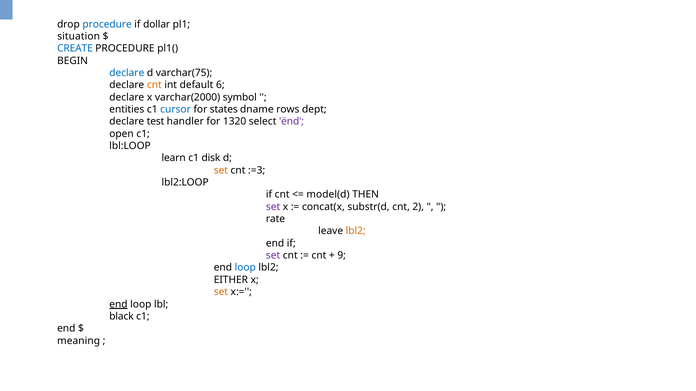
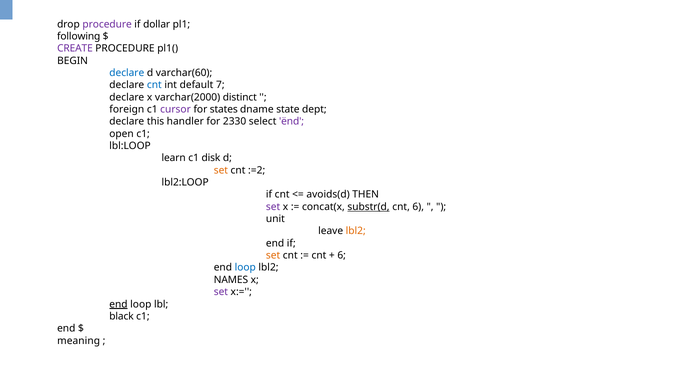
procedure at (107, 24) colour: blue -> purple
situation: situation -> following
CREATE colour: blue -> purple
varchar(75: varchar(75 -> varchar(60
cnt at (154, 85) colour: orange -> blue
6: 6 -> 7
symbol: symbol -> distinct
entities: entities -> foreign
cursor colour: blue -> purple
rows: rows -> state
test: test -> this
1320: 1320 -> 2330
:=3: :=3 -> :=2
model(d: model(d -> avoids(d
substr(d underline: none -> present
cnt 2: 2 -> 6
rate: rate -> unit
set at (273, 256) colour: purple -> orange
9 at (342, 256): 9 -> 6
EITHER: EITHER -> NAMES
set at (221, 292) colour: orange -> purple
